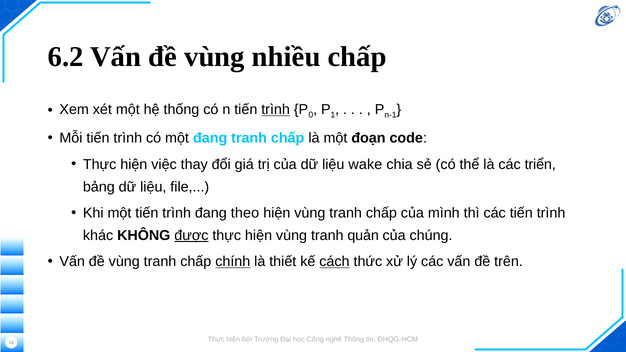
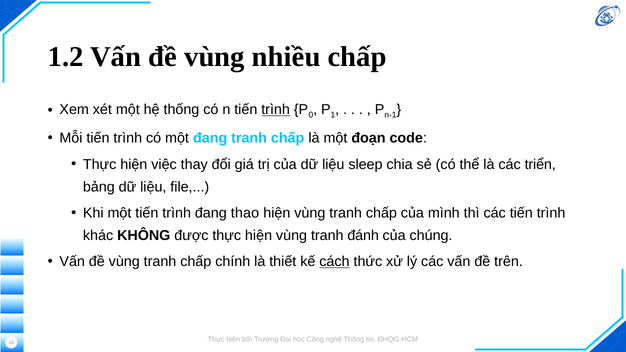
6.2: 6.2 -> 1.2
wake: wake -> sleep
theo: theo -> thao
được underline: present -> none
quản: quản -> đánh
chính underline: present -> none
